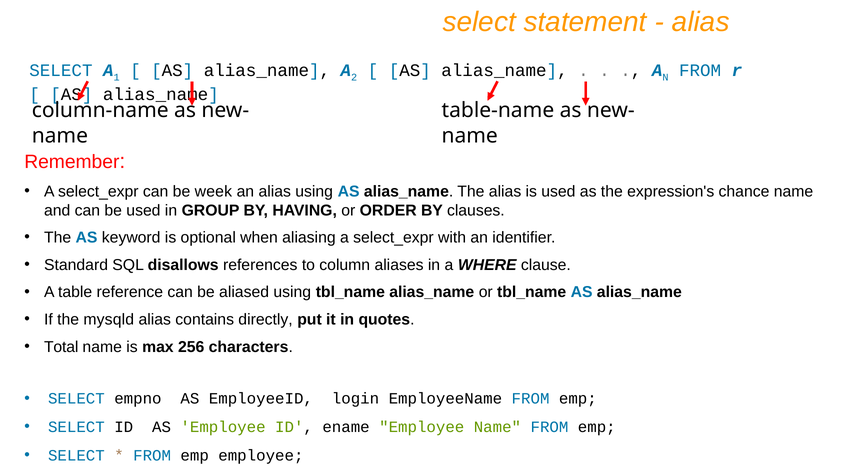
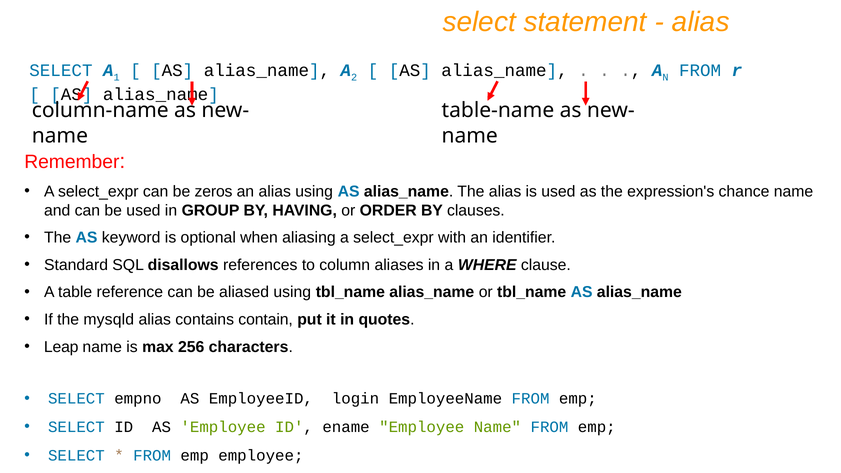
week: week -> zeros
directly: directly -> contain
Total: Total -> Leap
